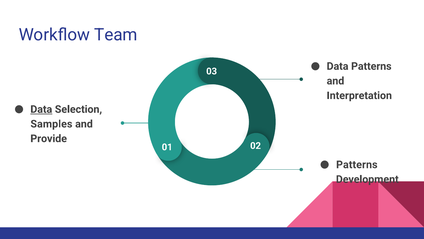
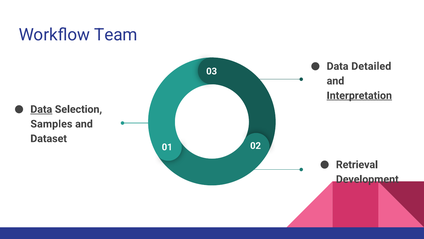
Data Patterns: Patterns -> Detailed
Interpretation underline: none -> present
Provide: Provide -> Dataset
Patterns at (357, 164): Patterns -> Retrieval
